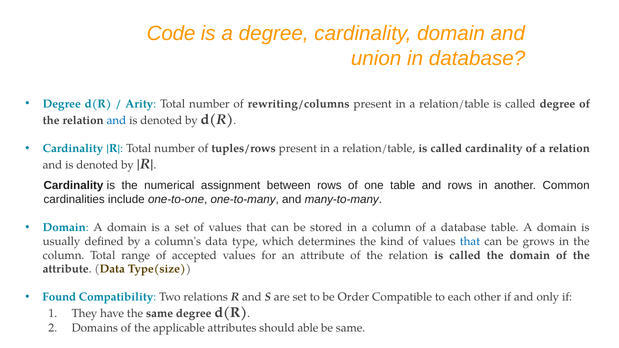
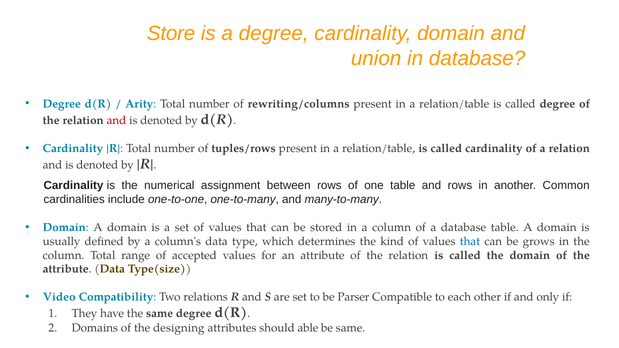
Code: Code -> Store
and at (116, 120) colour: blue -> red
Found: Found -> Video
Order: Order -> Parser
applicable: applicable -> designing
